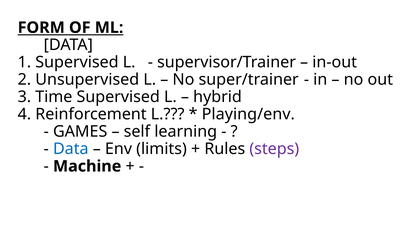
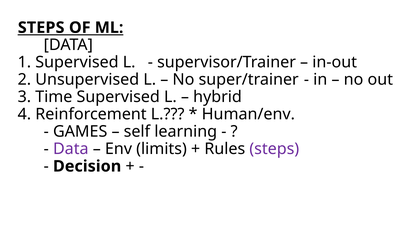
FORM at (41, 28): FORM -> STEPS
Playing/env: Playing/env -> Human/env
Data at (71, 149) colour: blue -> purple
Machine: Machine -> Decision
